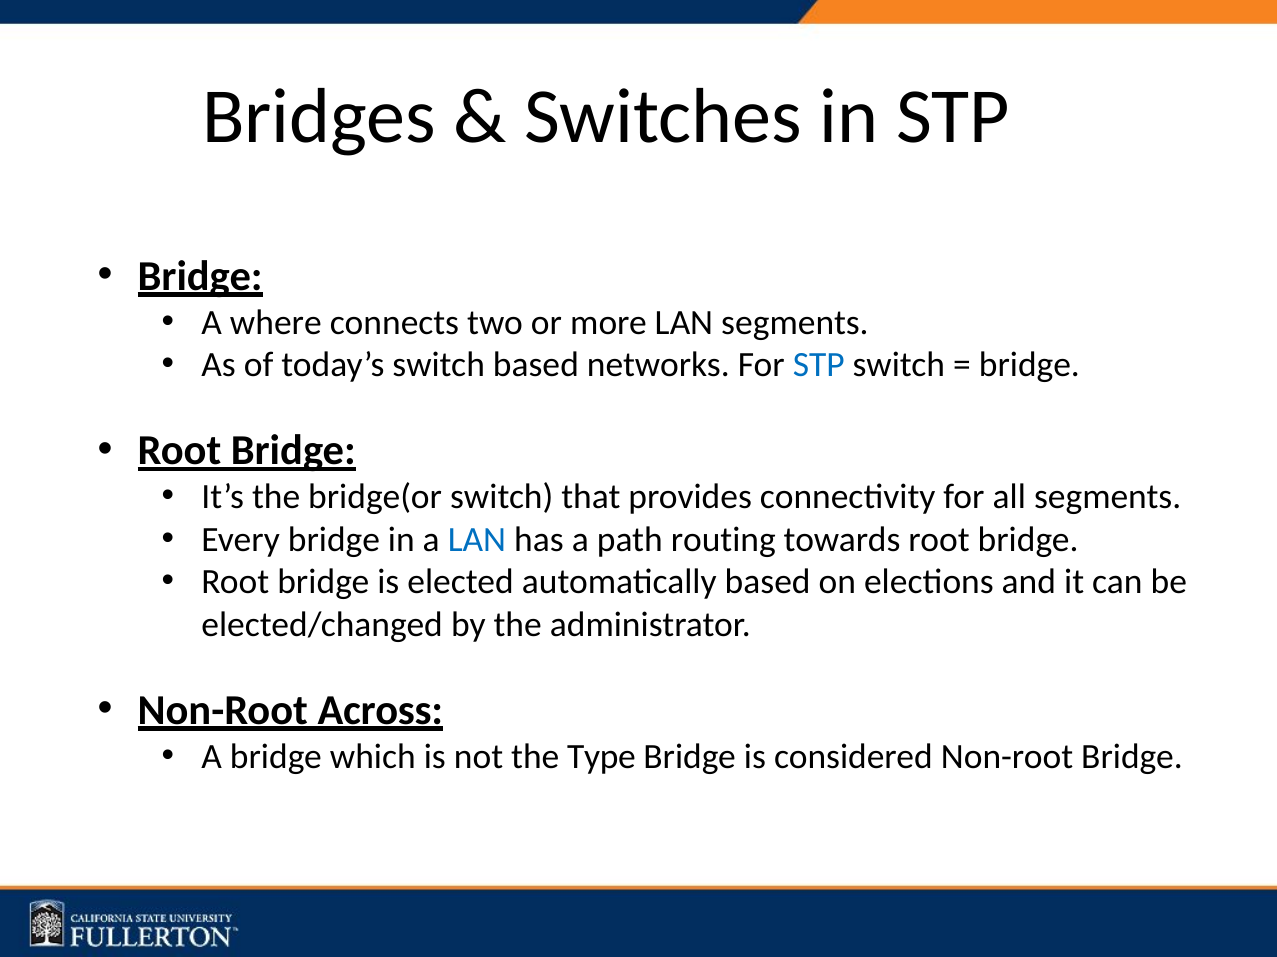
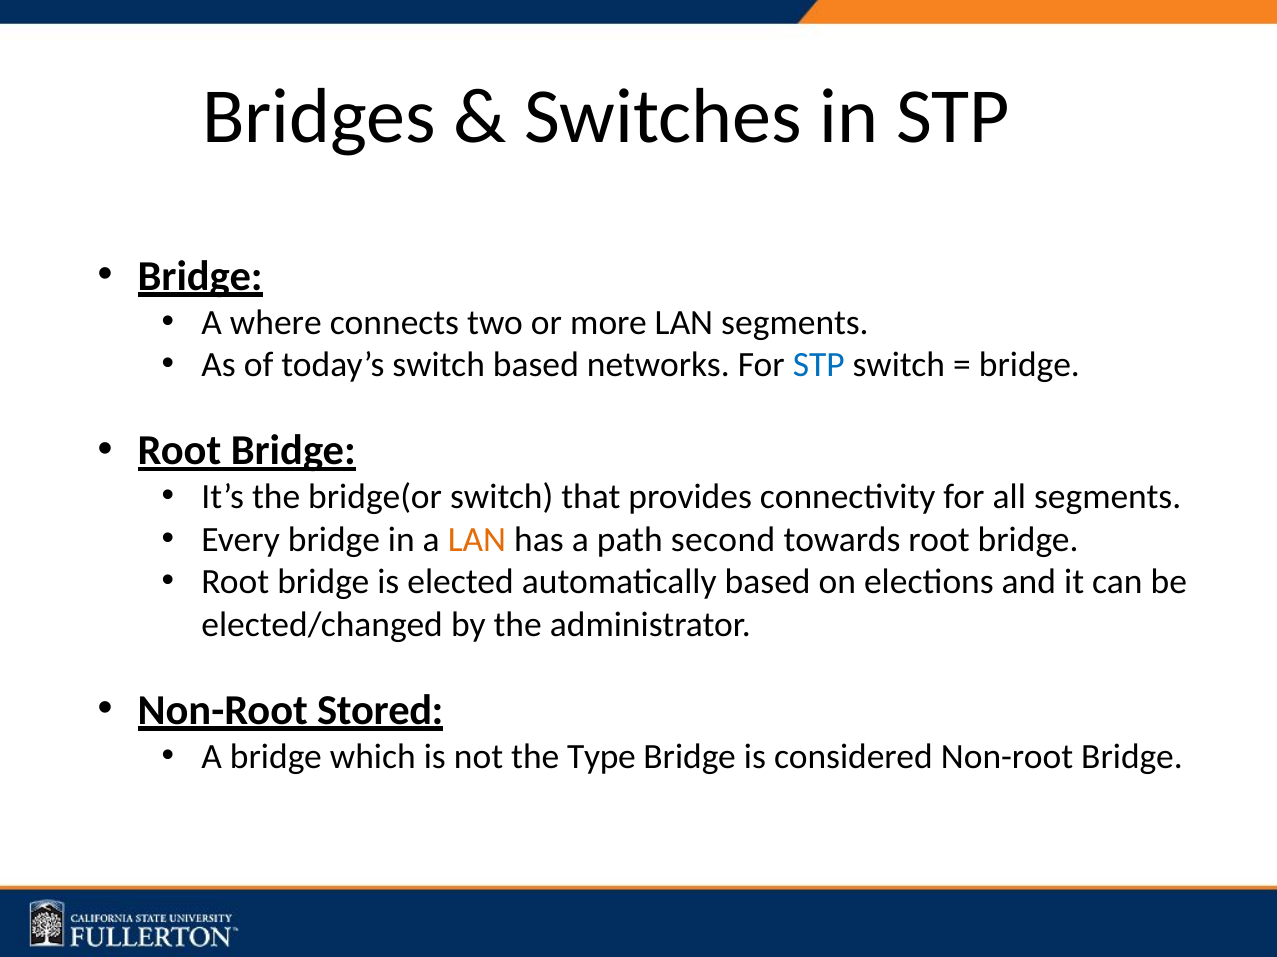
LAN at (477, 540) colour: blue -> orange
routing: routing -> second
Across: Across -> Stored
